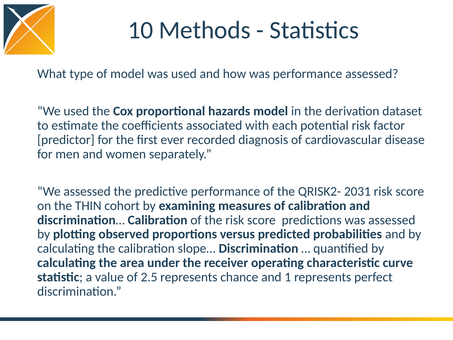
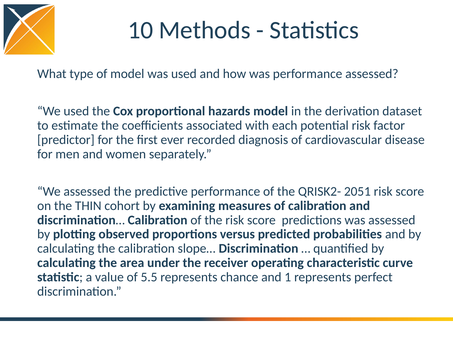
2031: 2031 -> 2051
2.5: 2.5 -> 5.5
